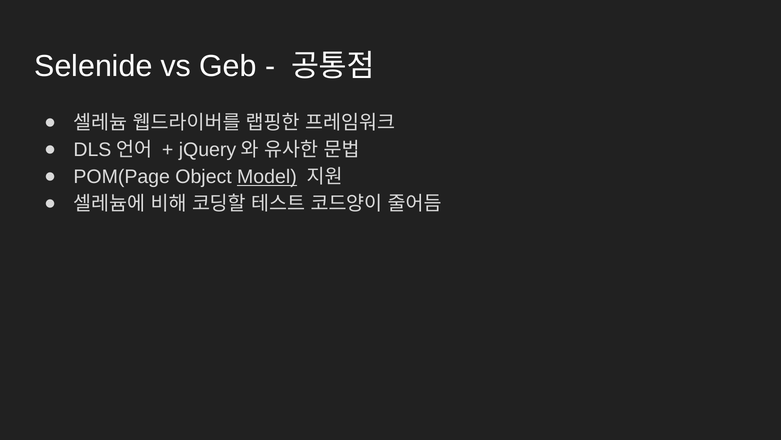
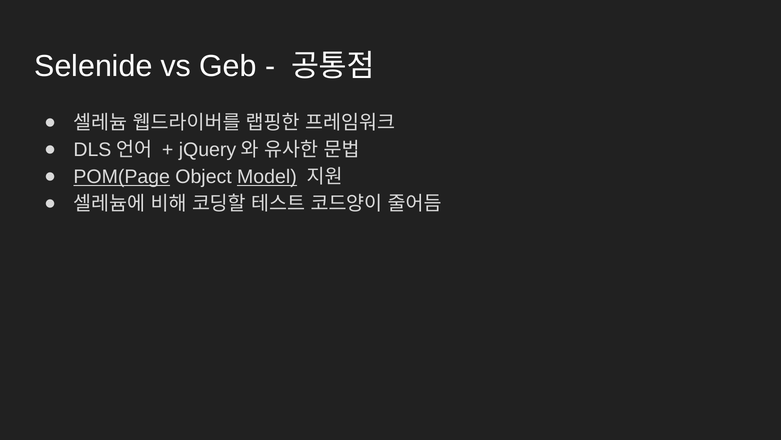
POM(Page underline: none -> present
